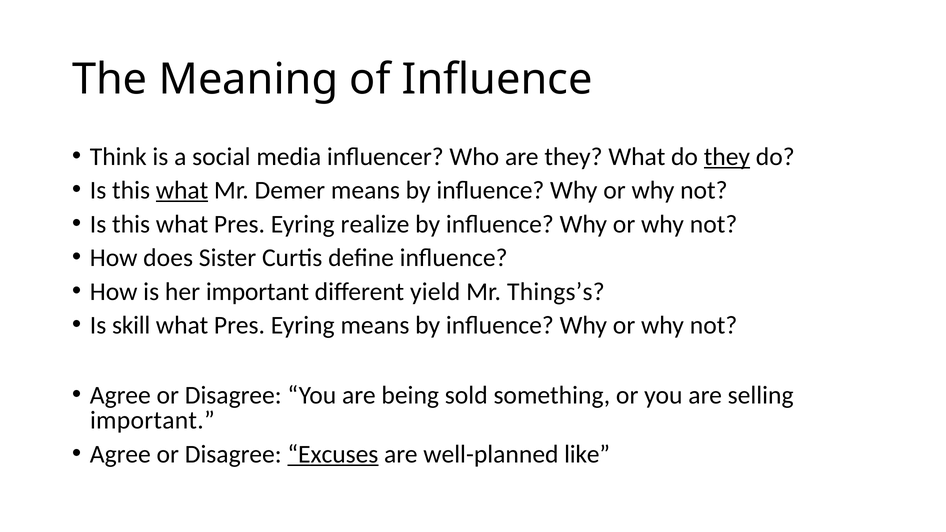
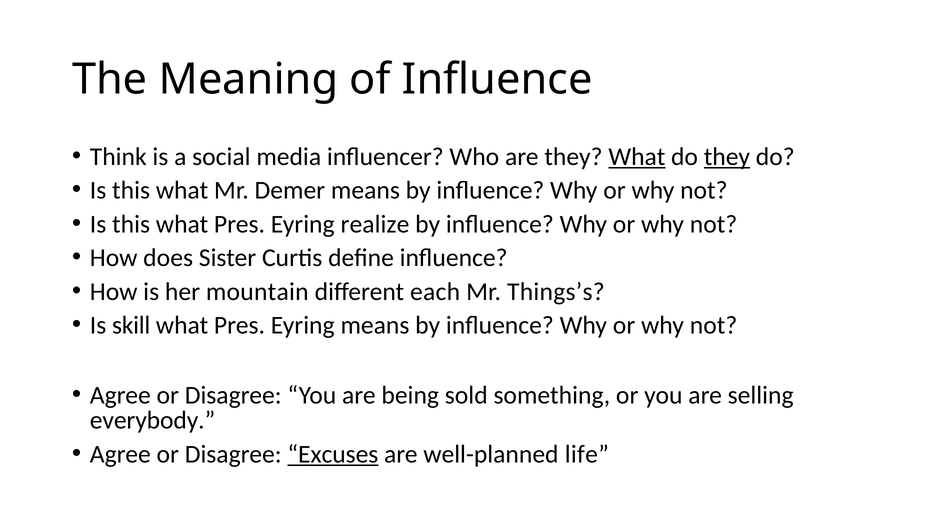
What at (637, 157) underline: none -> present
what at (182, 190) underline: present -> none
her important: important -> mountain
yield: yield -> each
important at (152, 421): important -> everybody
like: like -> life
